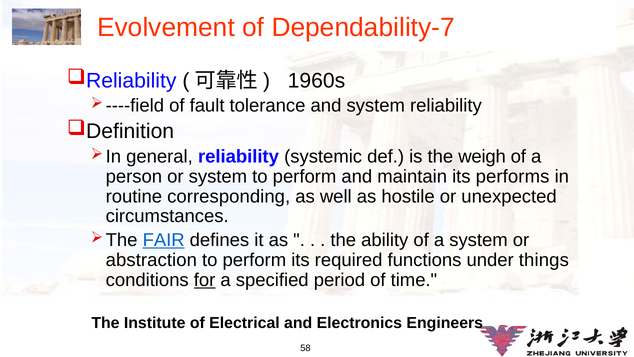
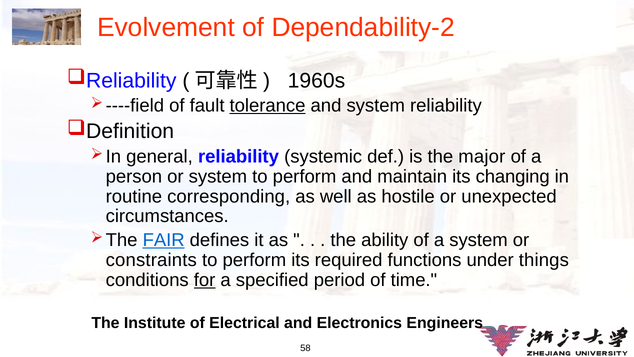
Dependability-7: Dependability-7 -> Dependability-2
tolerance underline: none -> present
weigh: weigh -> major
performs: performs -> changing
abstraction: abstraction -> constraints
